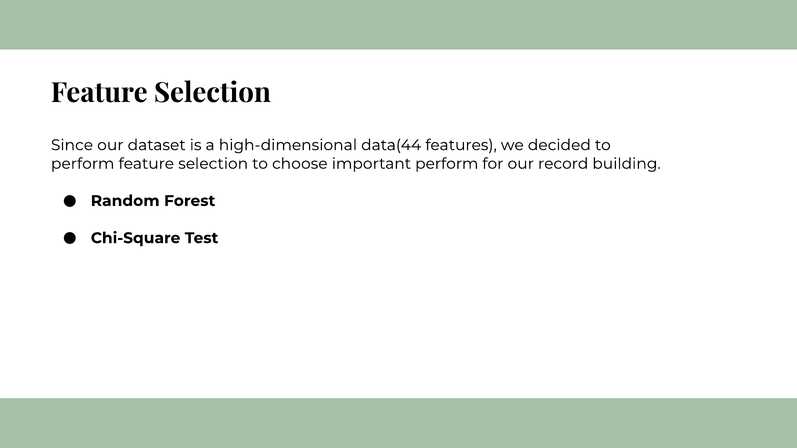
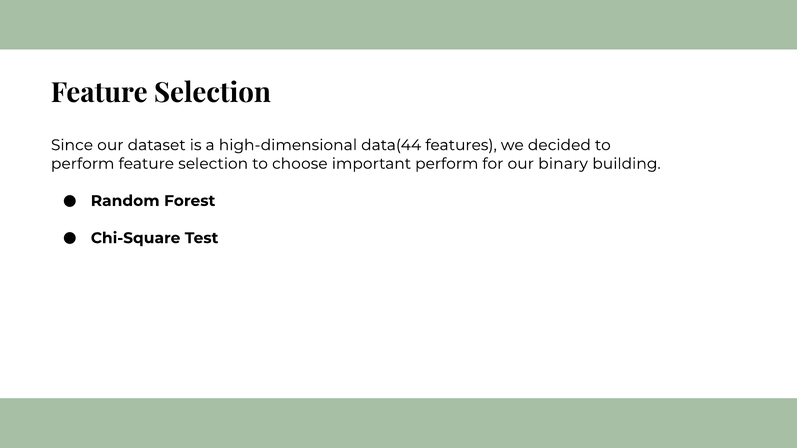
record: record -> binary
